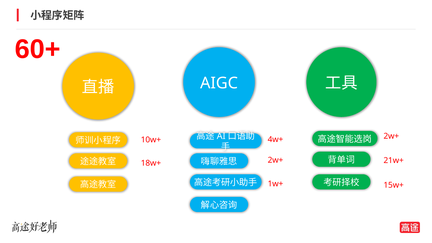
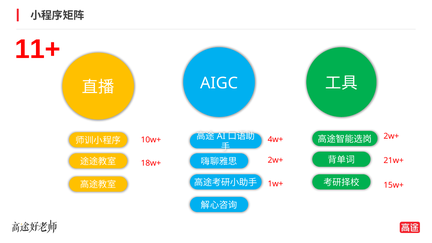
60+: 60+ -> 11+
